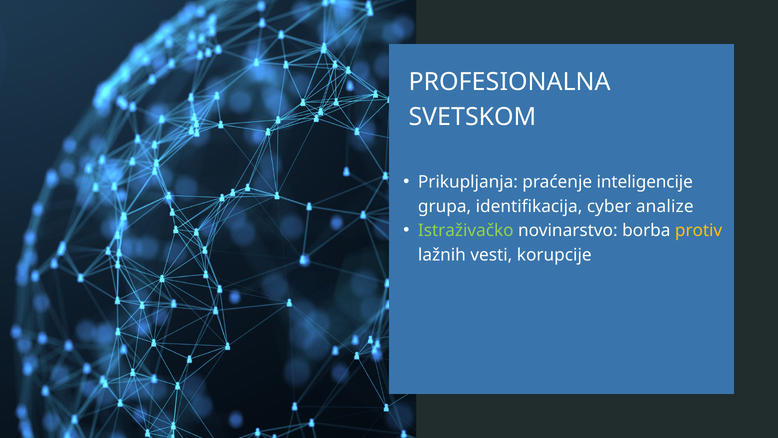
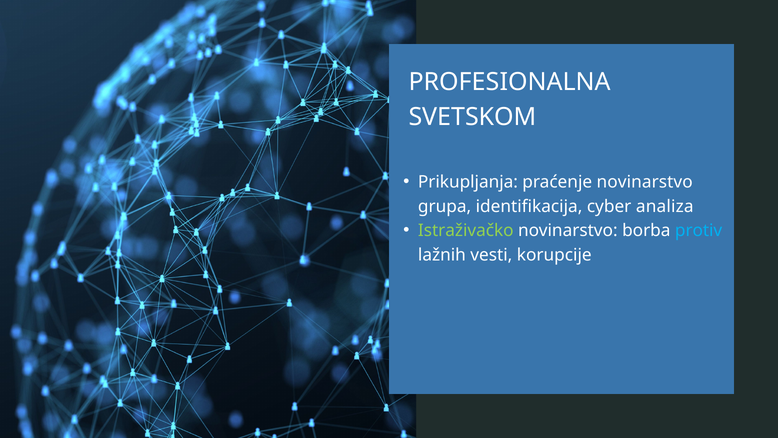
praćenje inteligencije: inteligencije -> novinarstvo
analize: analize -> analiza
protiv colour: yellow -> light blue
